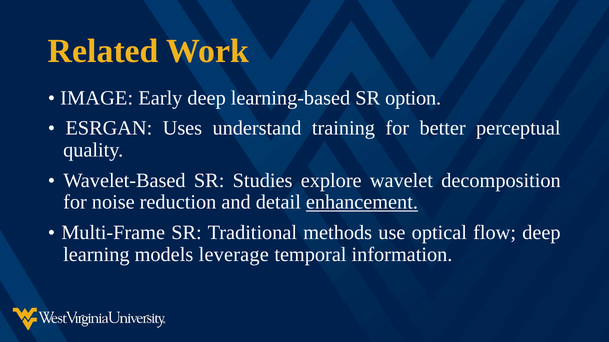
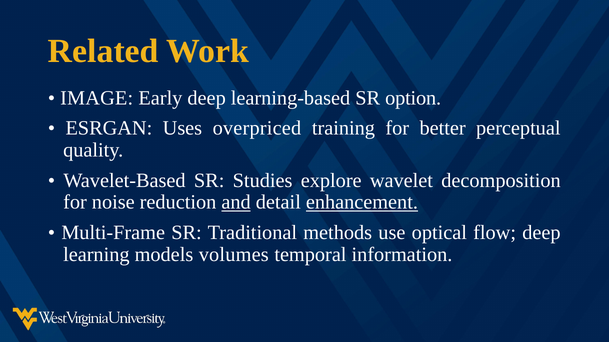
understand: understand -> overpriced
and underline: none -> present
leverage: leverage -> volumes
